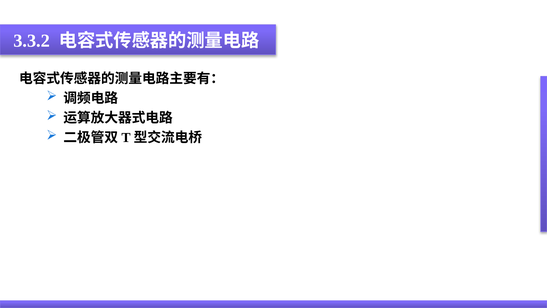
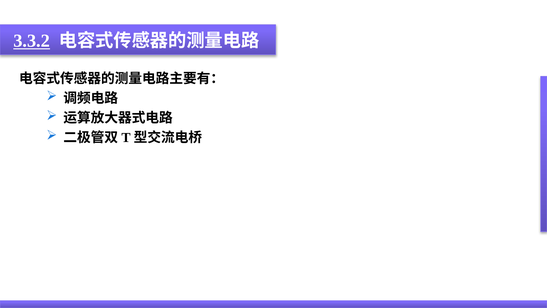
3.3.2 underline: none -> present
